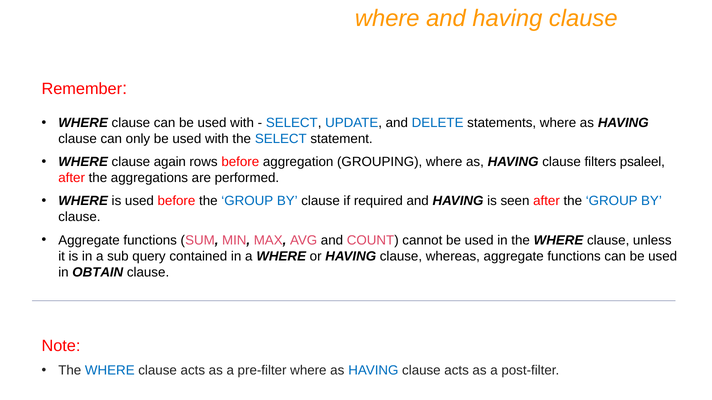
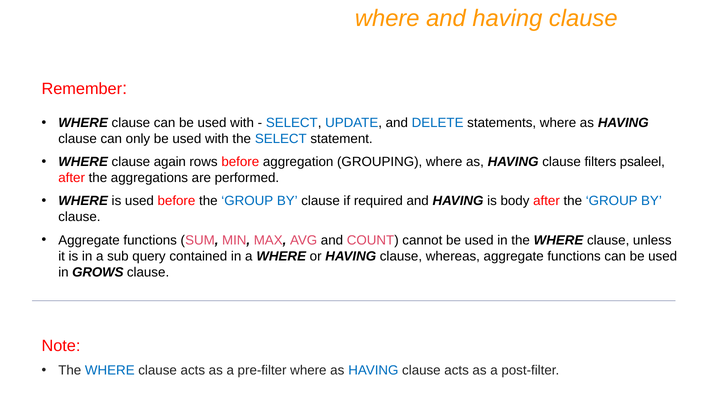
seen: seen -> body
OBTAIN: OBTAIN -> GROWS
